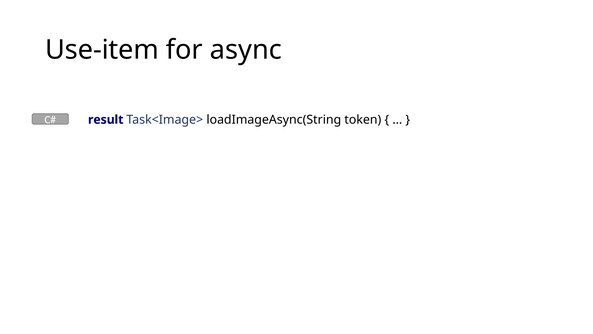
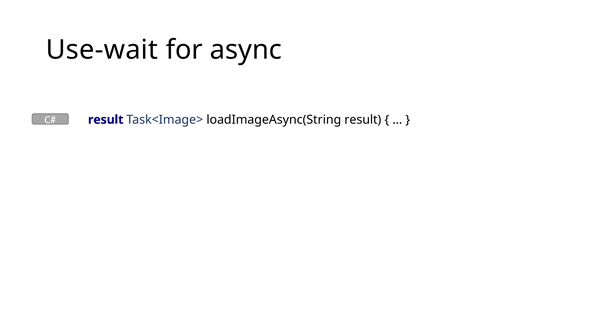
Use-item: Use-item -> Use-wait
loadImageAsync(String token: token -> result
